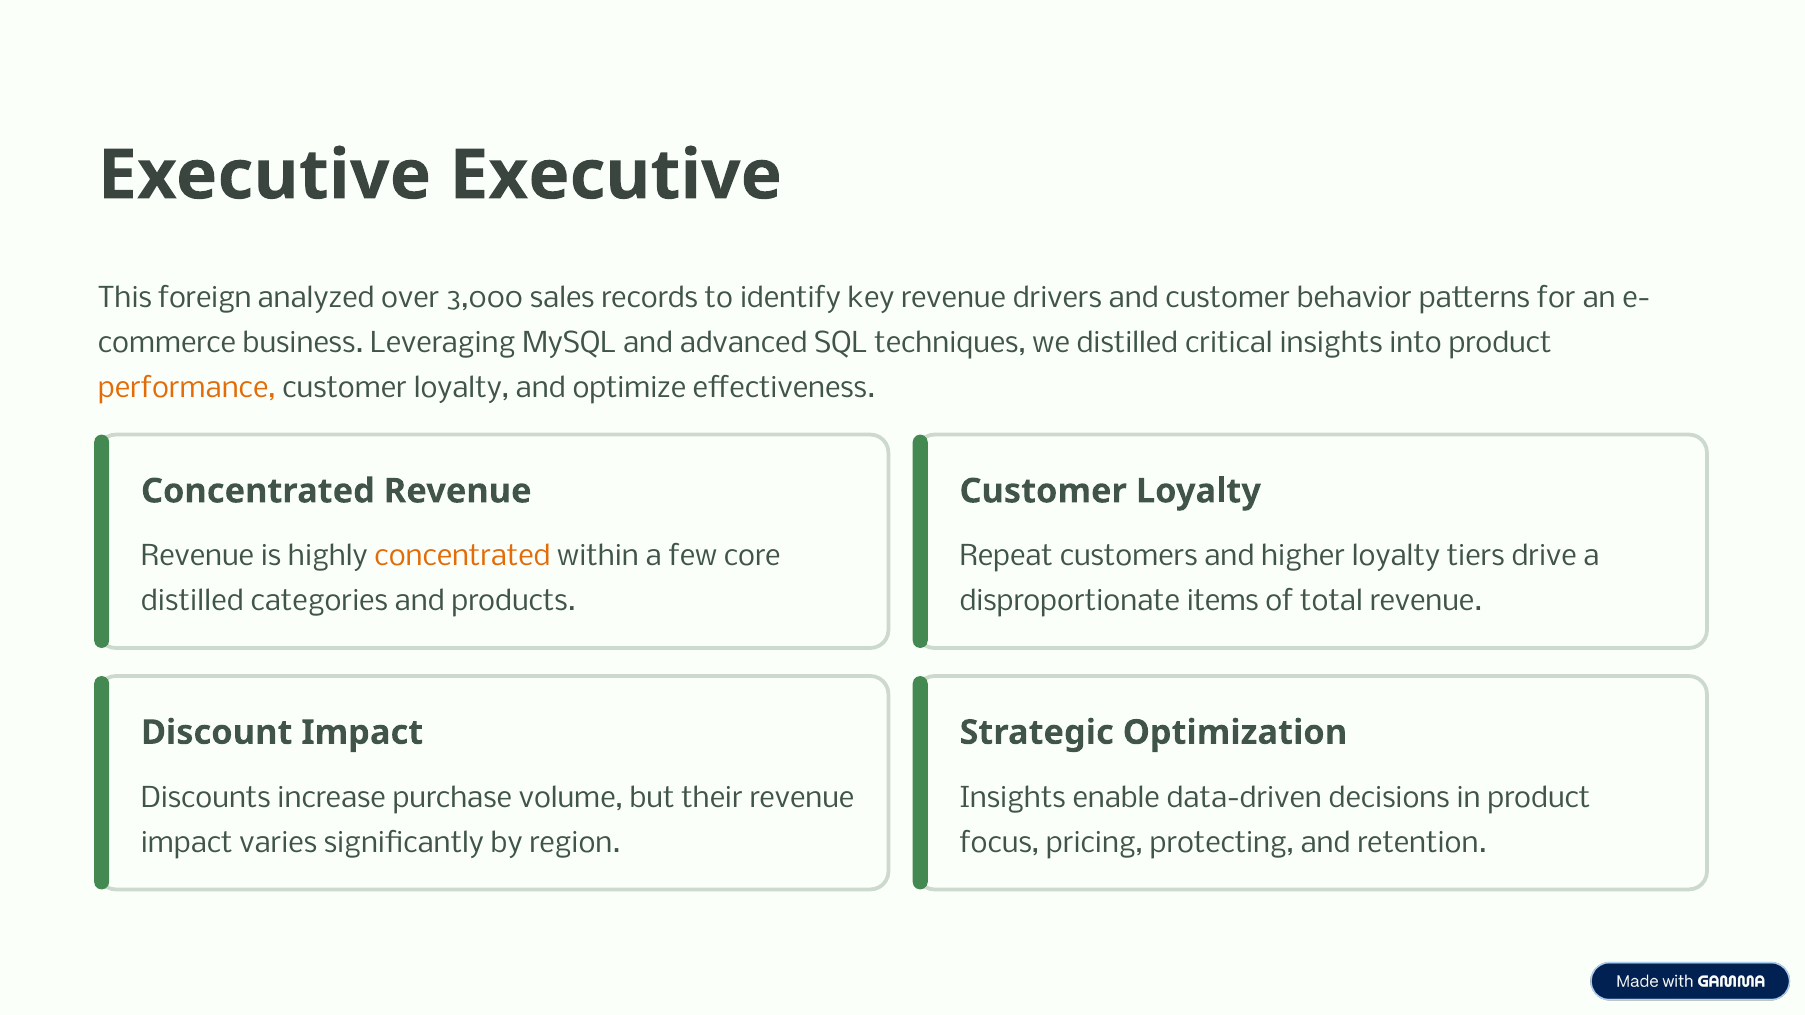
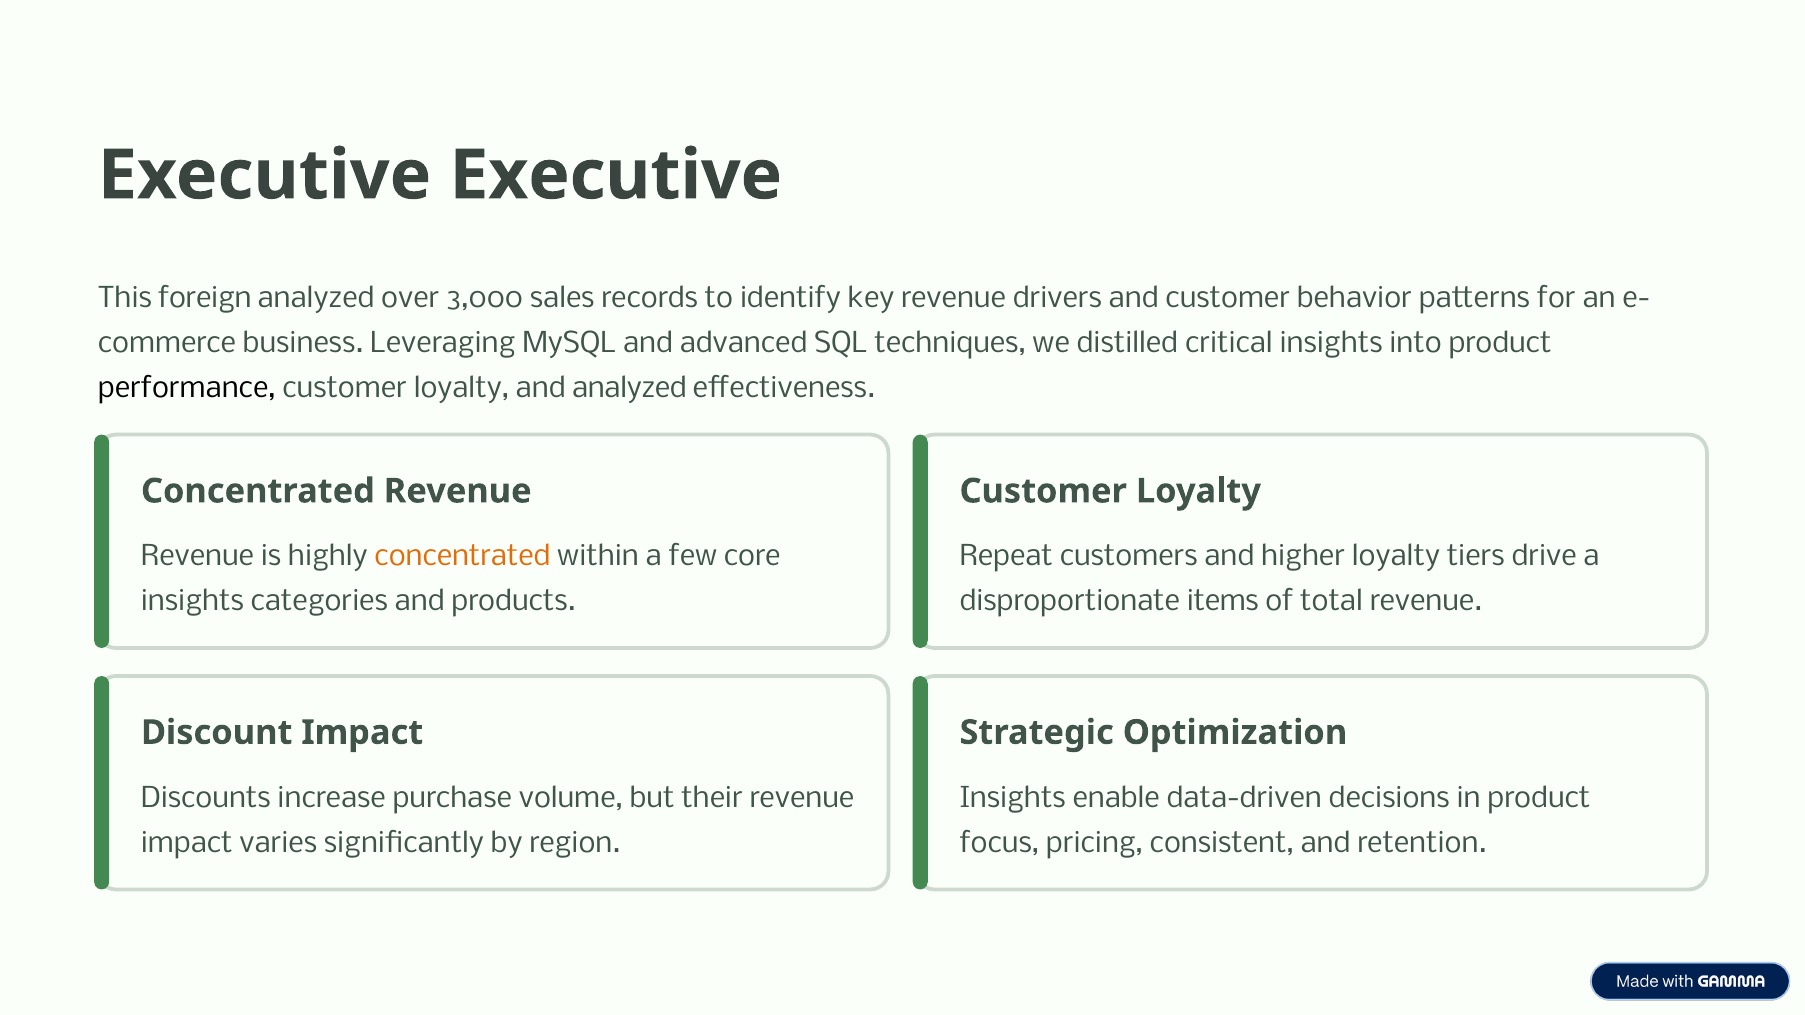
performance colour: orange -> black
and optimize: optimize -> analyzed
distilled at (192, 602): distilled -> insights
protecting: protecting -> consistent
